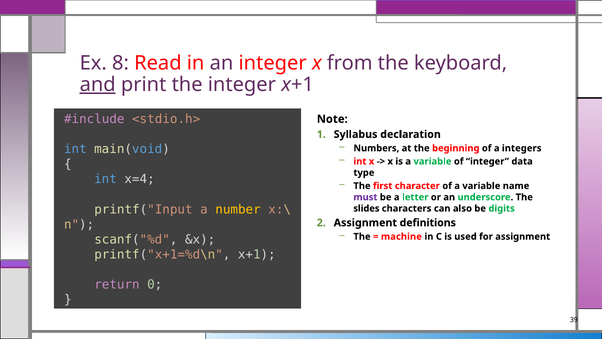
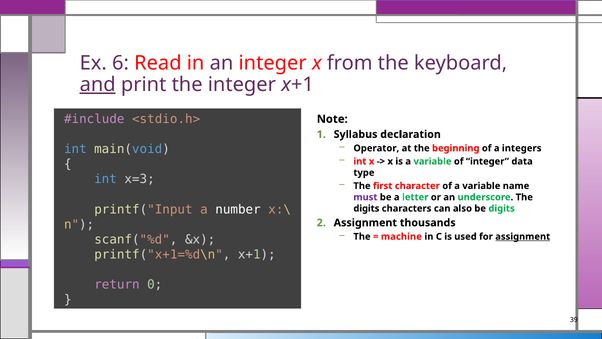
8: 8 -> 6
Numbers: Numbers -> Operator
x=4: x=4 -> x=3
number colour: yellow -> white
slides at (366, 208): slides -> digits
definitions: definitions -> thousands
assignment at (523, 236) underline: none -> present
